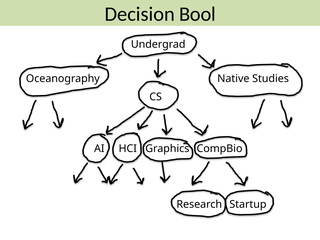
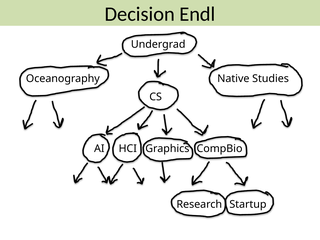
Bool: Bool -> Endl
